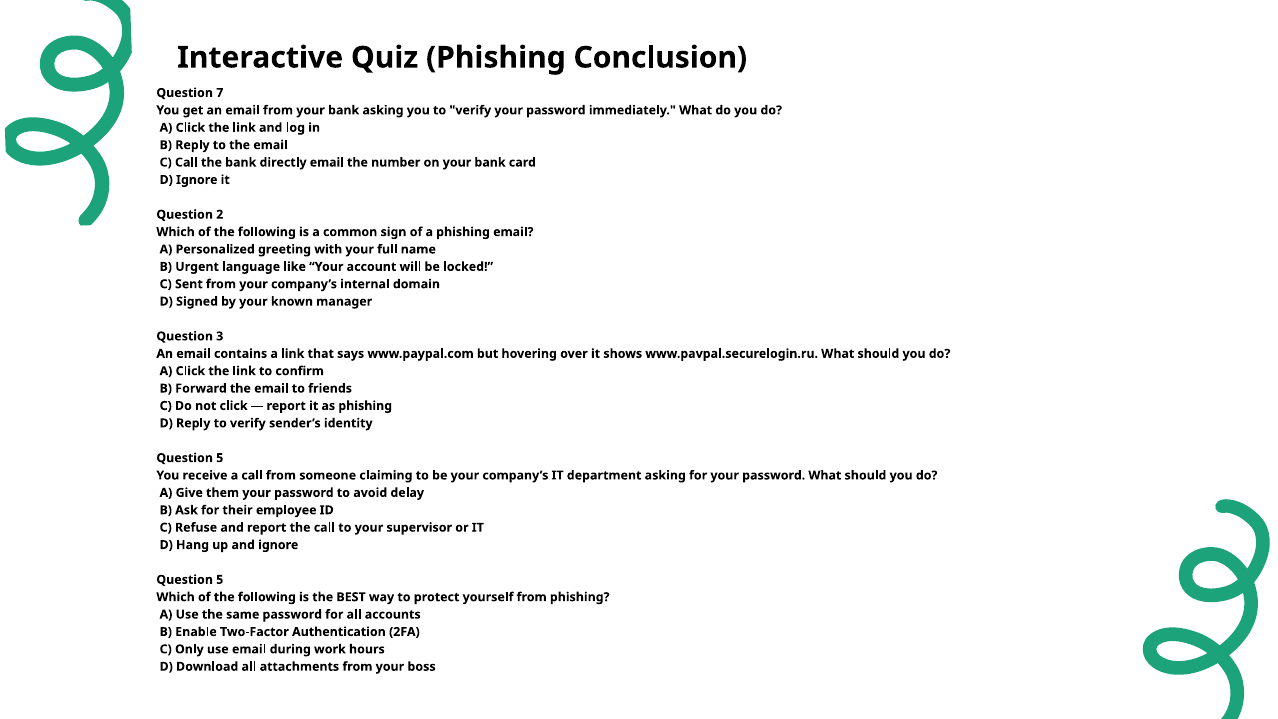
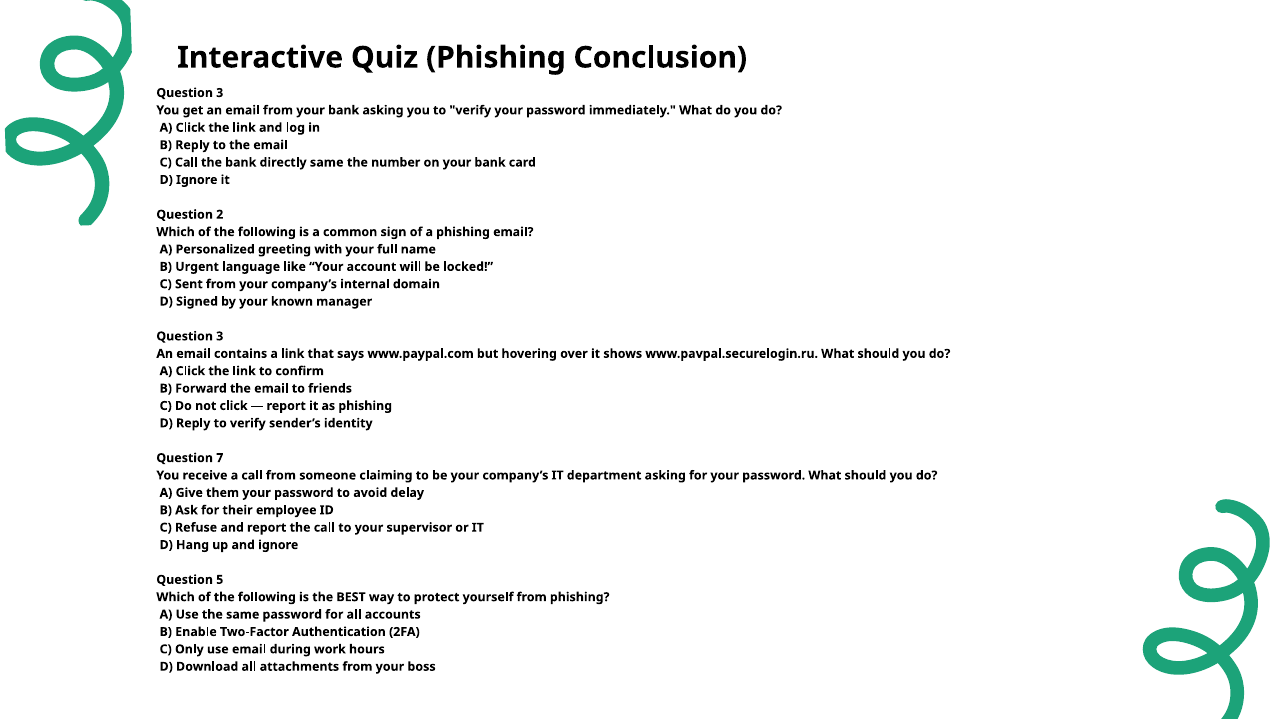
7 at (220, 93): 7 -> 3
directly email: email -> same
5 at (220, 458): 5 -> 7
